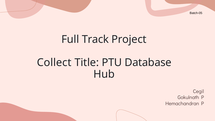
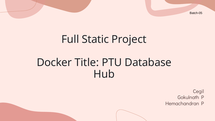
Track: Track -> Static
Collect: Collect -> Docker
